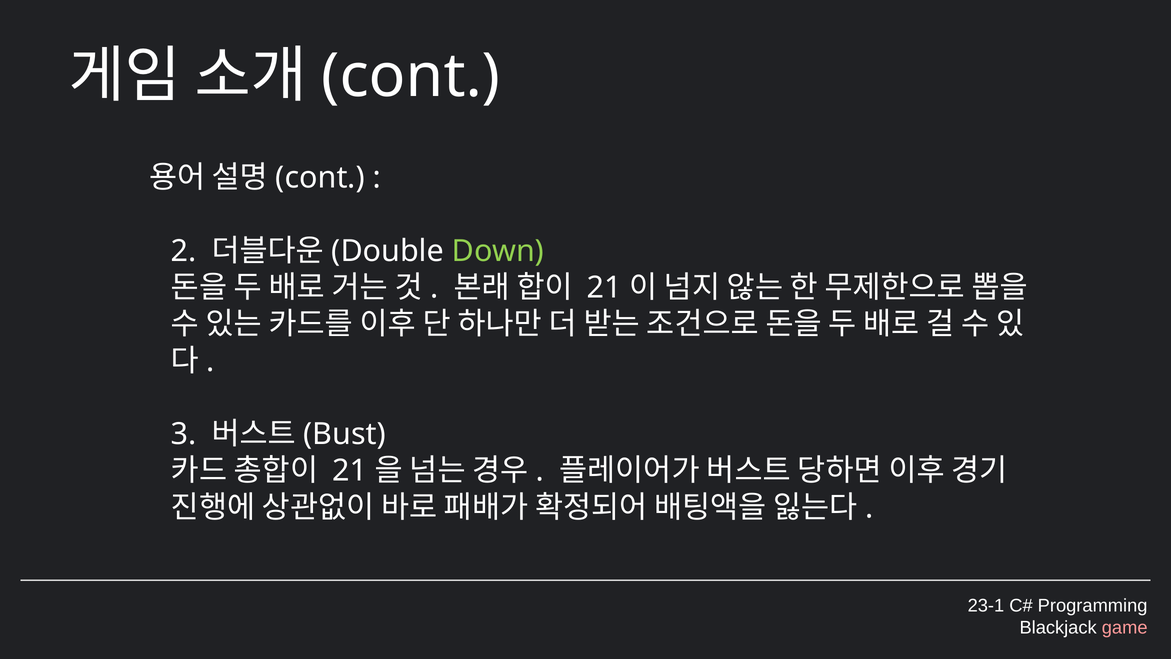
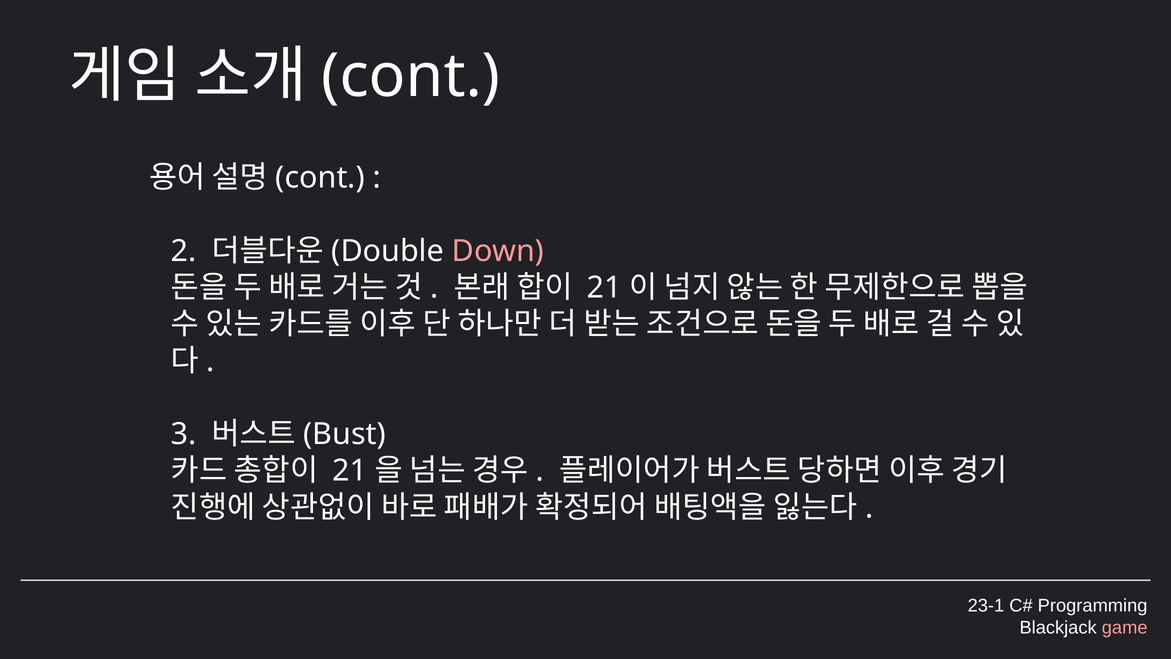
Down colour: light green -> pink
